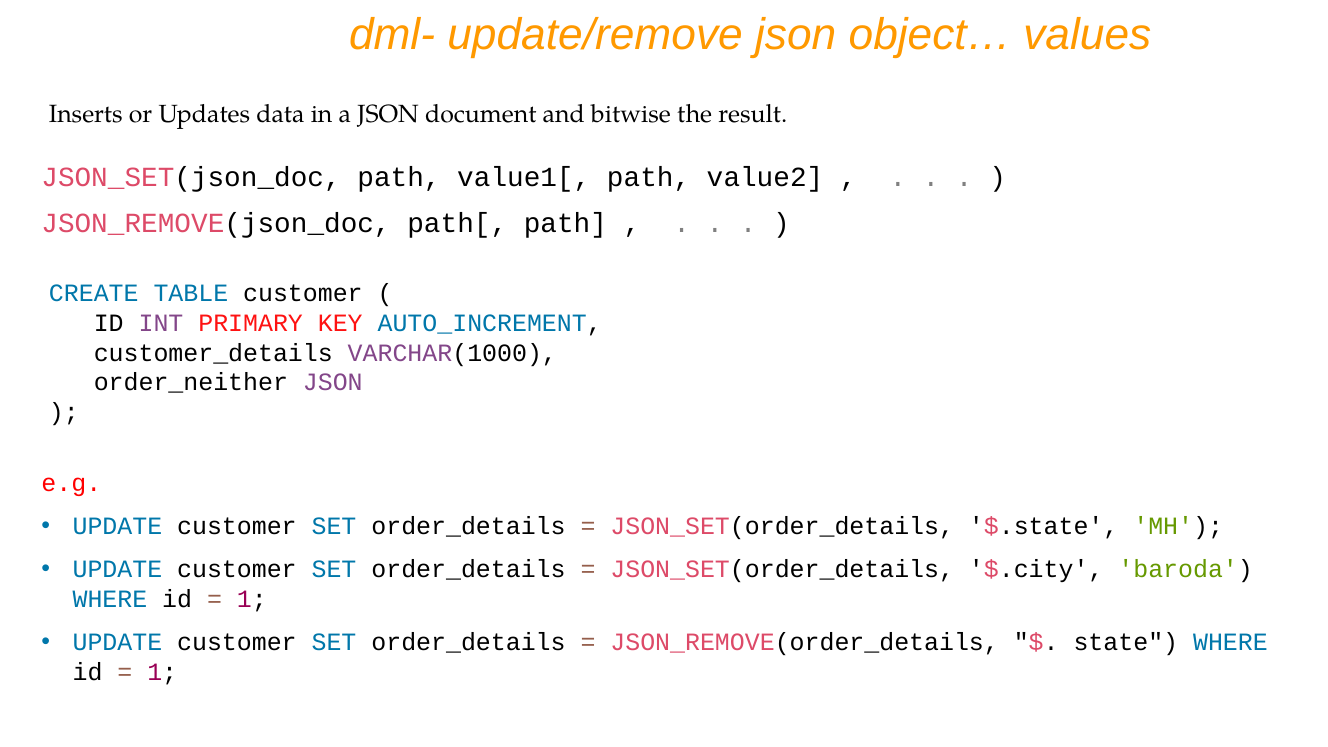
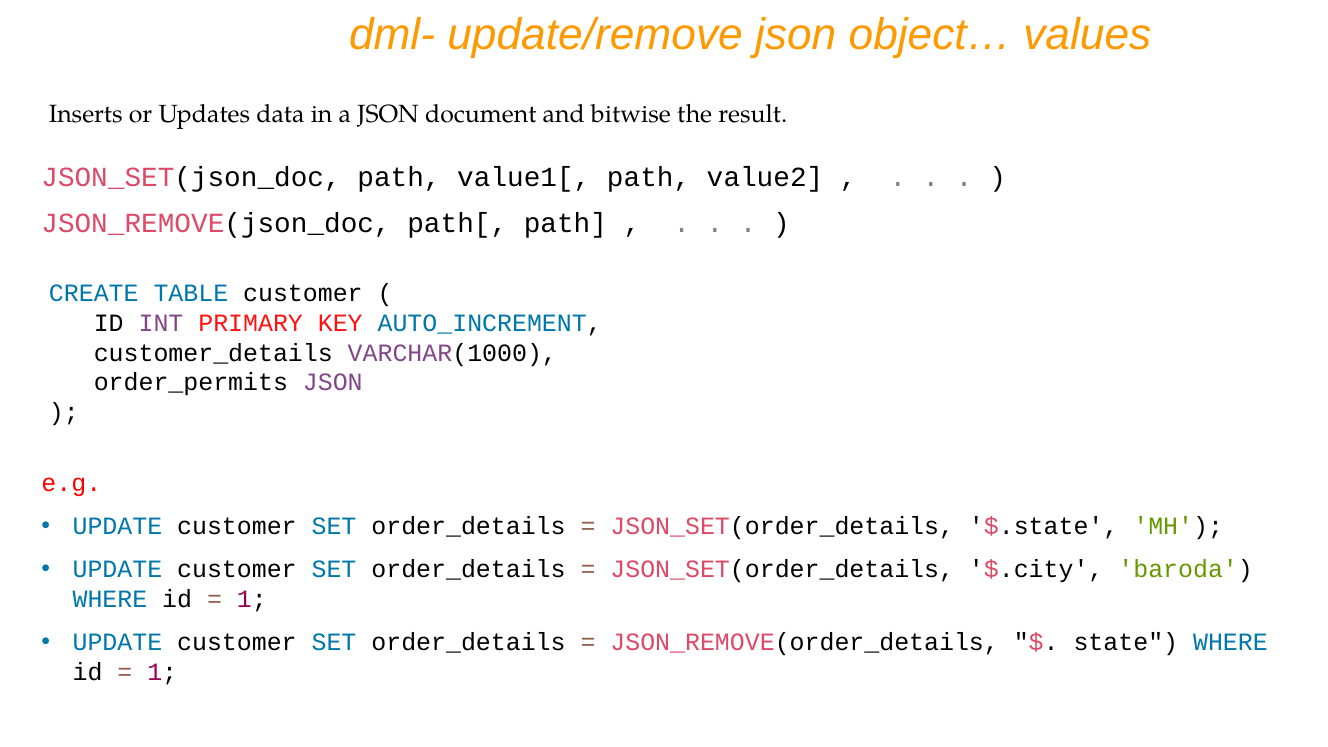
order_neither: order_neither -> order_permits
